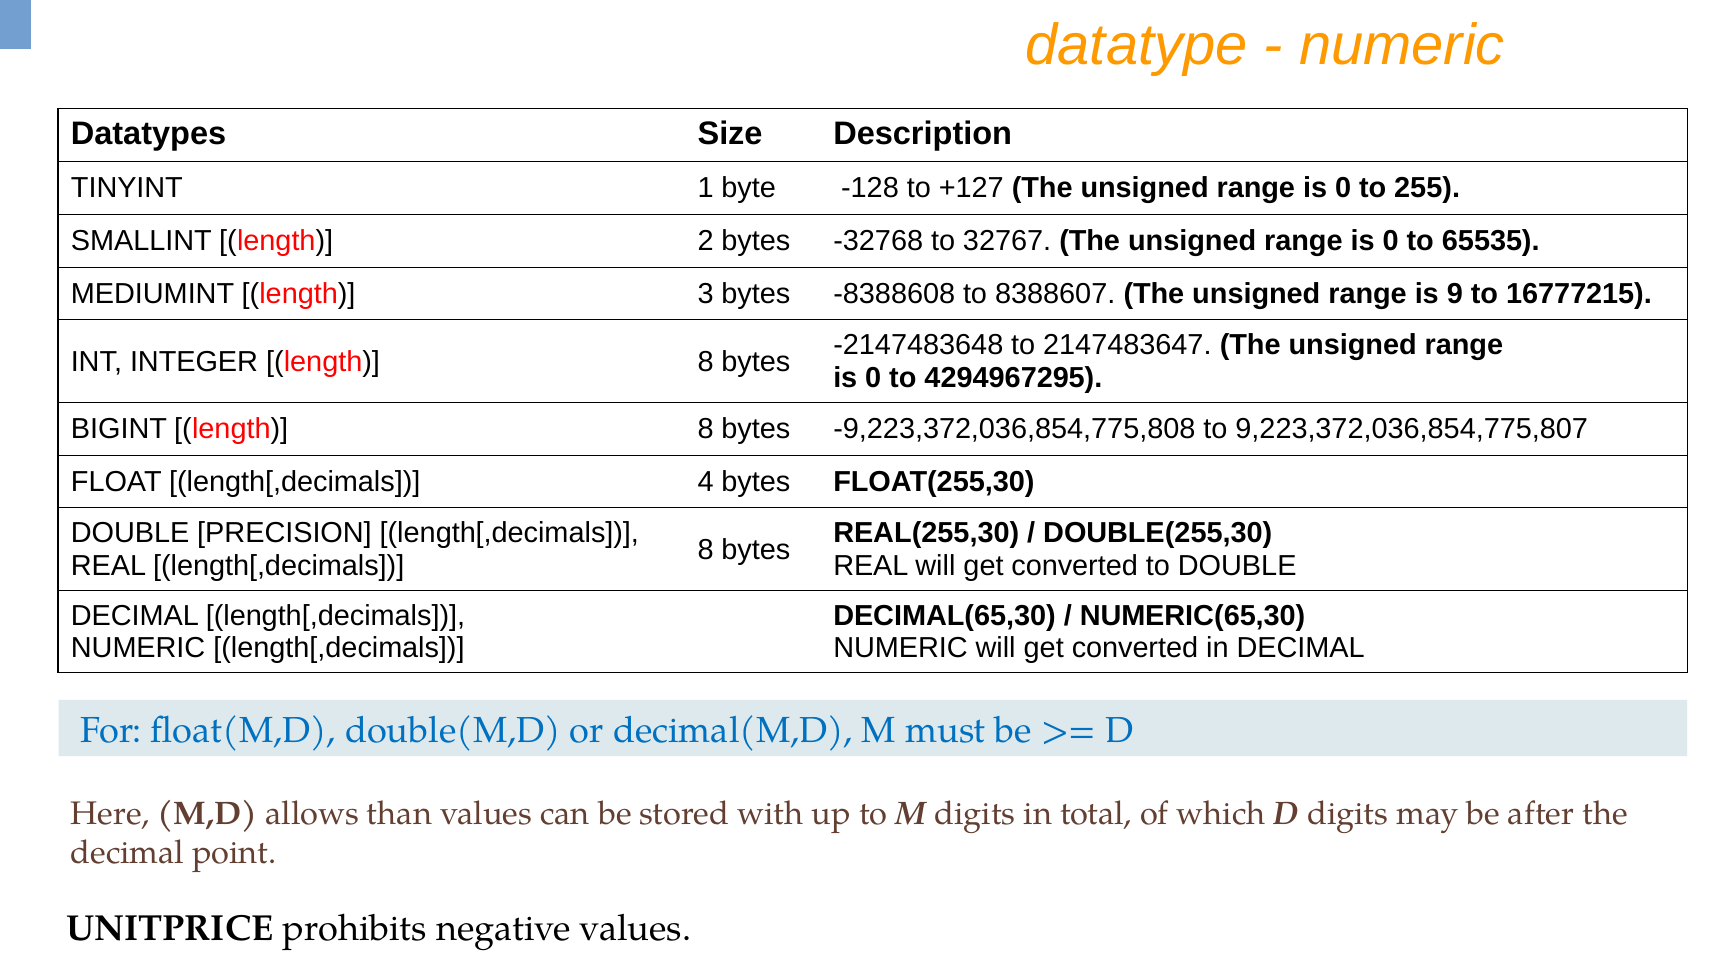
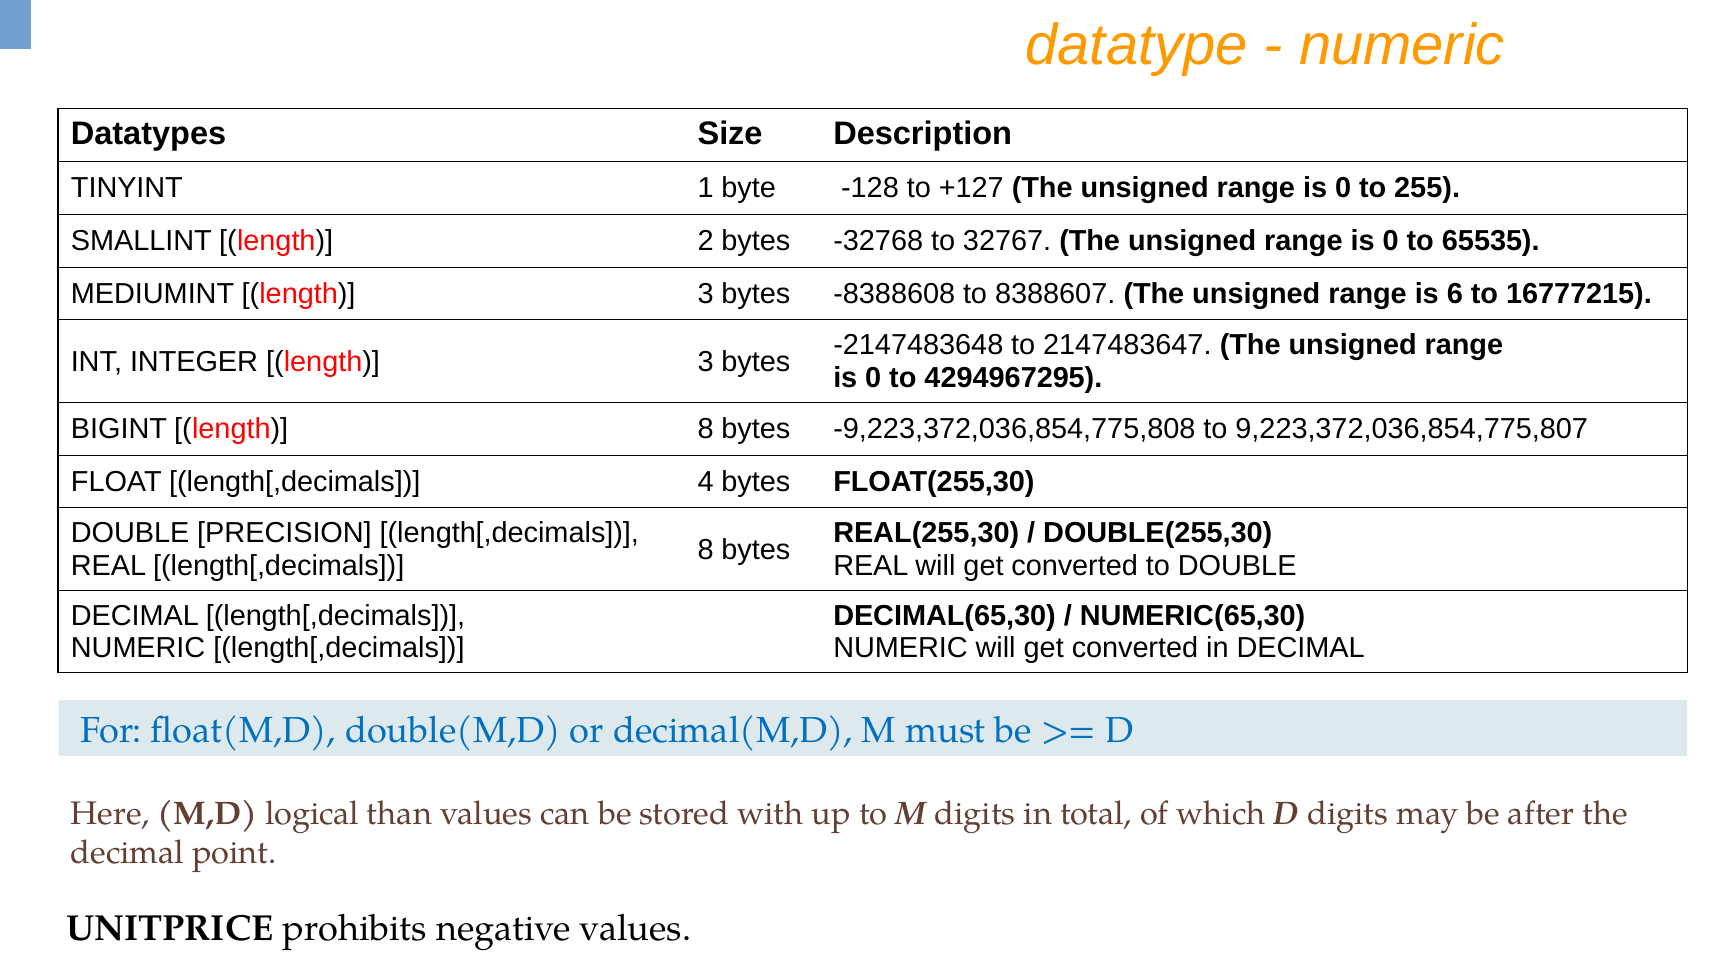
9: 9 -> 6
INTEGER length 8: 8 -> 3
allows: allows -> logical
